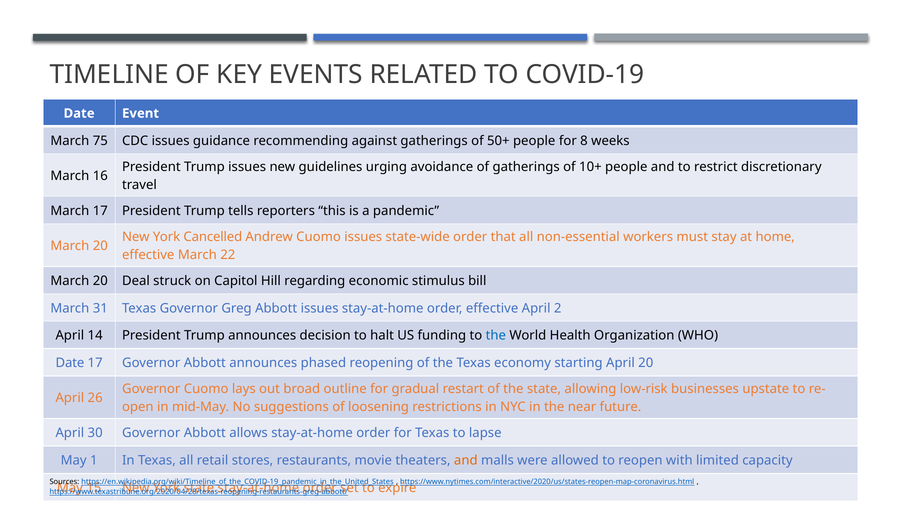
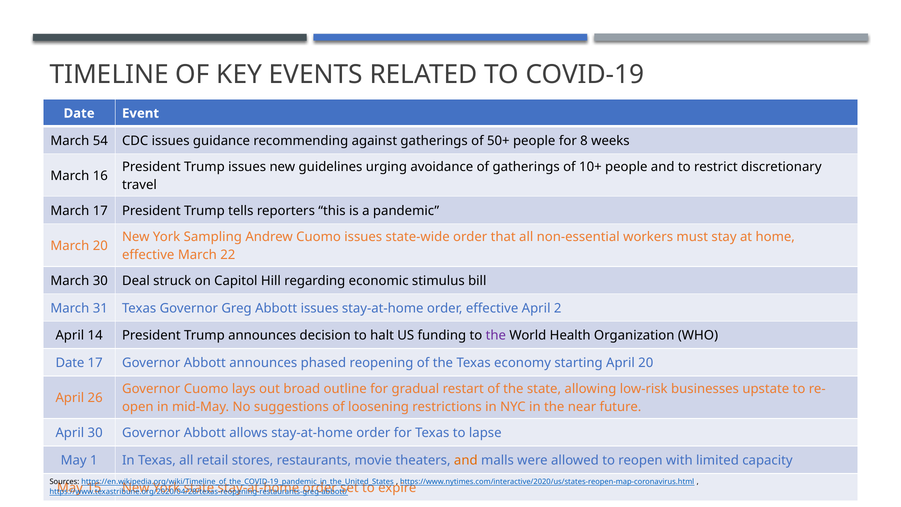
75: 75 -> 54
Cancelled: Cancelled -> Sampling
20 at (100, 281): 20 -> 30
the at (496, 336) colour: blue -> purple
